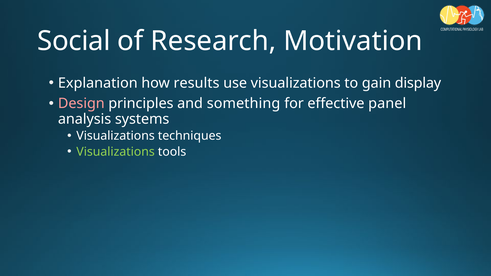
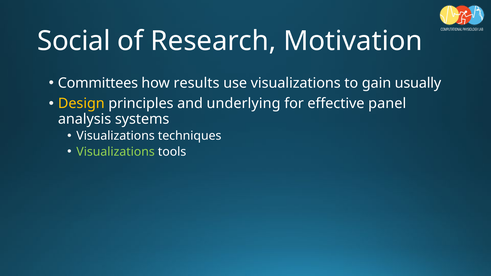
Explanation: Explanation -> Committees
display: display -> usually
Design colour: pink -> yellow
something: something -> underlying
